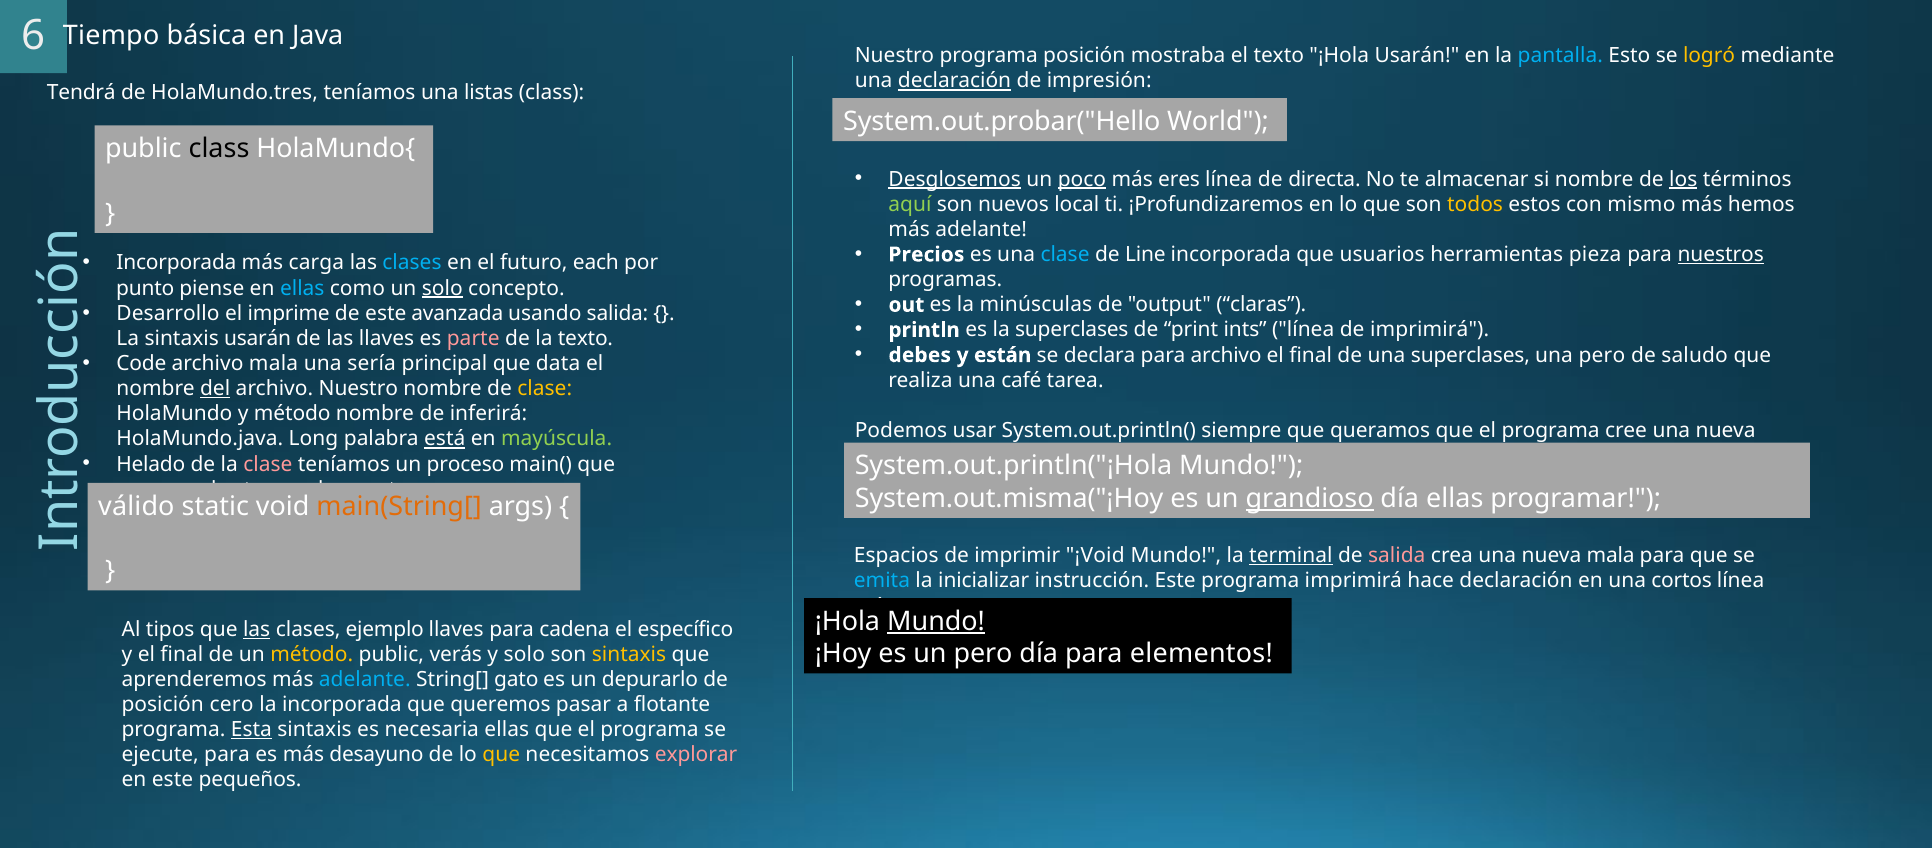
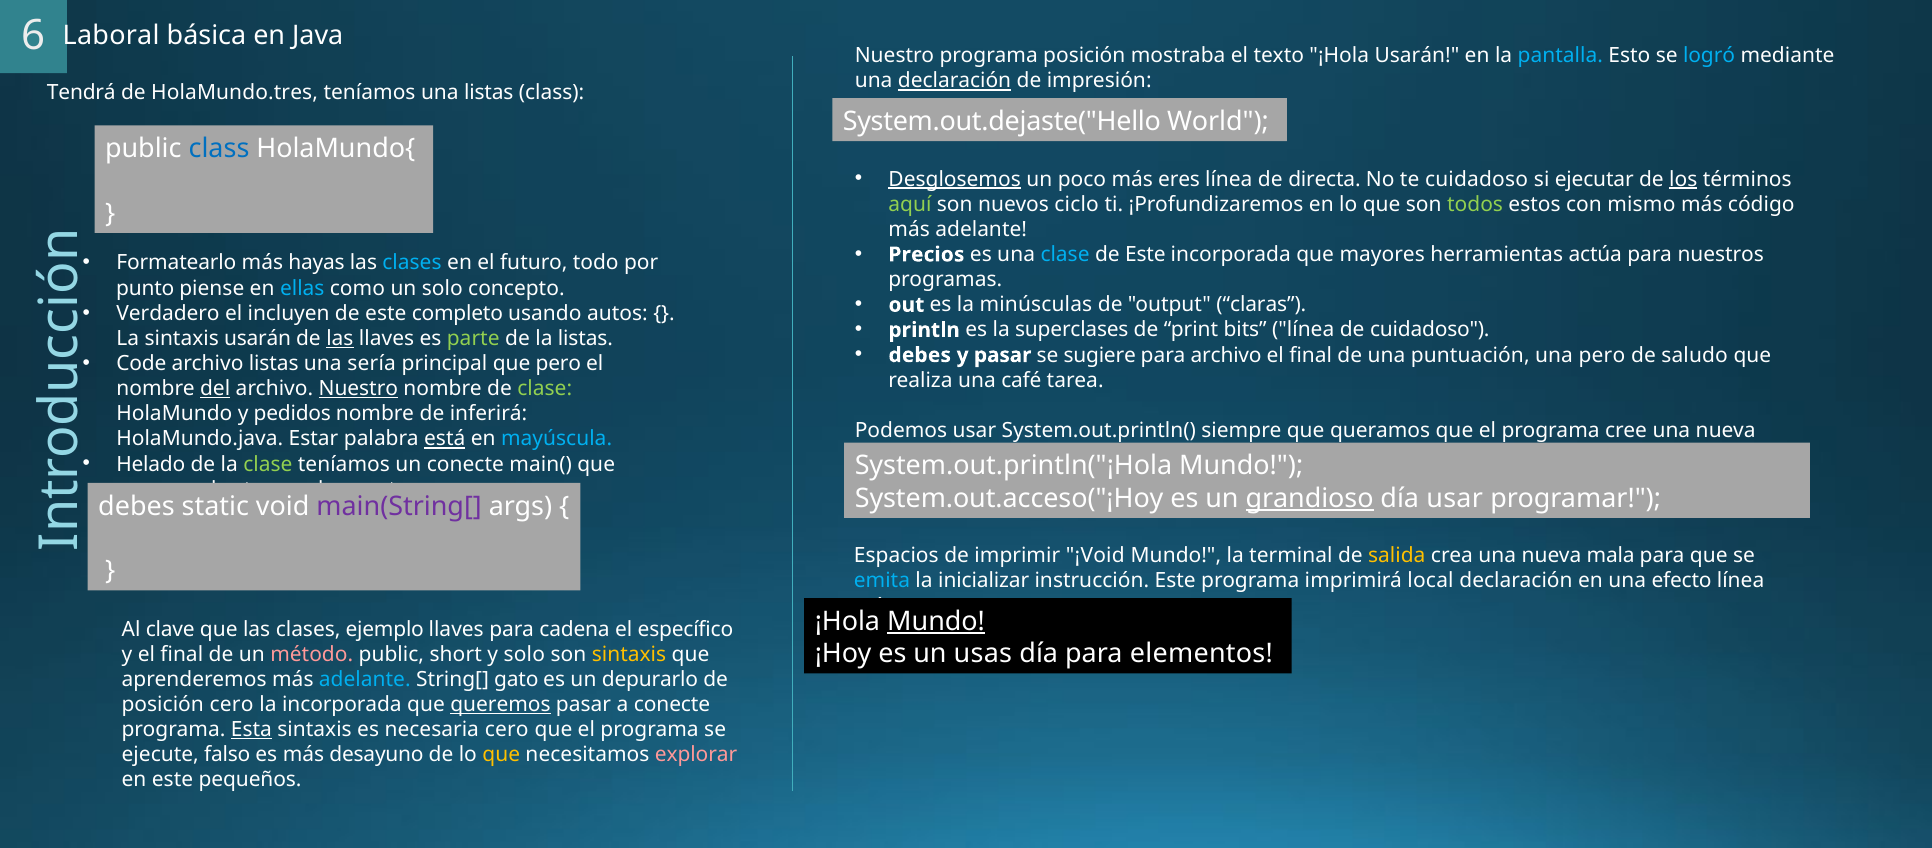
Tiempo: Tiempo -> Laboral
logró colour: yellow -> light blue
System.out.probar("Hello: System.out.probar("Hello -> System.out.dejaste("Hello
class at (219, 149) colour: black -> blue
poco underline: present -> none
te almacenar: almacenar -> cuidadoso
si nombre: nombre -> ejecutar
local: local -> ciclo
todos colour: yellow -> light green
hemos: hemos -> código
Line at (1145, 255): Line -> Este
usuarios: usuarios -> mayores
pieza: pieza -> actúa
nuestros underline: present -> none
Incorporada at (176, 263): Incorporada -> Formatearlo
carga: carga -> hayas
each: each -> todo
solo at (442, 288) underline: present -> none
Desarrollo: Desarrollo -> Verdadero
imprime: imprime -> incluyen
avanzada: avanzada -> completo
usando salida: salida -> autos
ints: ints -> bits
de imprimirá: imprimirá -> cuidadoso
las at (340, 338) underline: none -> present
parte colour: pink -> light green
la texto: texto -> listas
y están: están -> pasar
declara: declara -> sugiere
una superclases: superclases -> puntuación
archivo mala: mala -> listas
que data: data -> pero
Nuestro at (358, 389) underline: none -> present
clase at (545, 389) colour: yellow -> light green
y método: método -> pedidos
Long: Long -> Estar
mayúscula colour: light green -> light blue
clase at (268, 464) colour: pink -> light green
un proceso: proceso -> conecte
System.out.misma("¡Hoy: System.out.misma("¡Hoy -> System.out.acceso("¡Hoy
día ellas: ellas -> usar
válido at (136, 506): válido -> debes
main(String[ colour: orange -> purple
terminal underline: present -> none
salida at (1397, 556) colour: pink -> yellow
hace: hace -> local
cortos: cortos -> efecto
tipos: tipos -> clave
las at (257, 629) underline: present -> none
un pero: pero -> usas
método at (312, 654) colour: yellow -> pink
verás: verás -> short
queremos underline: none -> present
a flotante: flotante -> conecte
necesaria ellas: ellas -> cero
ejecute para: para -> falso
